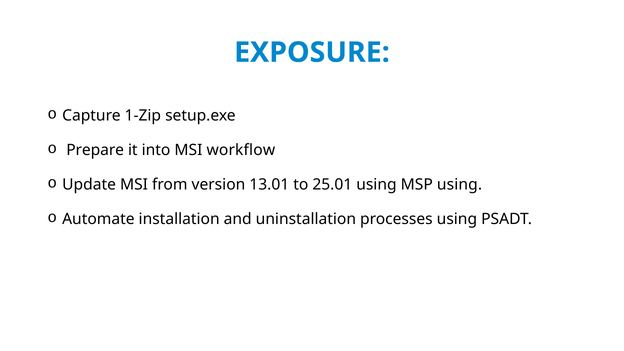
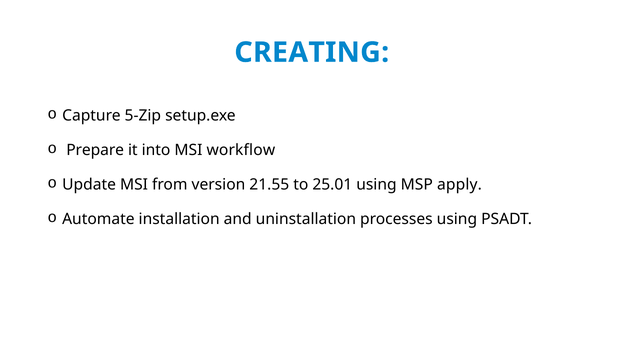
EXPOSURE: EXPOSURE -> CREATING
1-Zip: 1-Zip -> 5-Zip
13.01: 13.01 -> 21.55
MSP using: using -> apply
